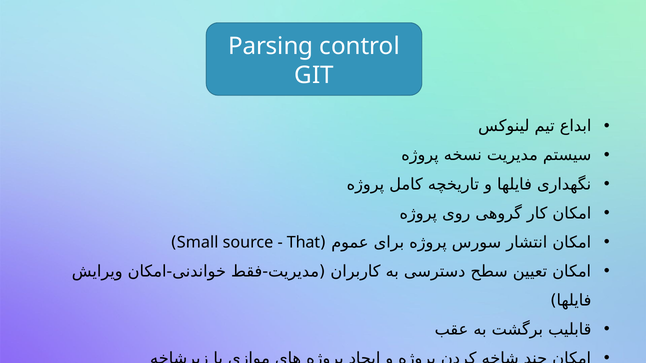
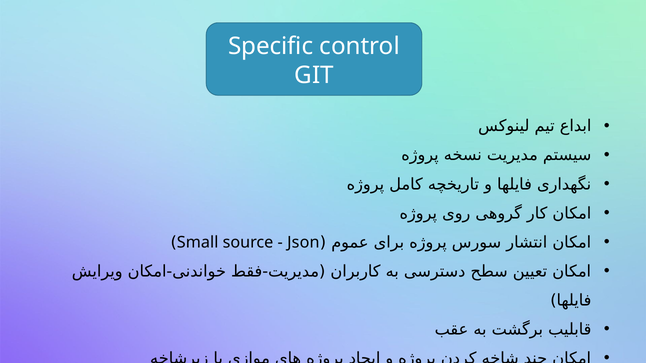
Parsing: Parsing -> Specific
That: That -> Json
